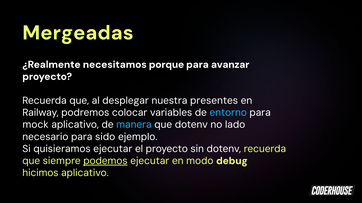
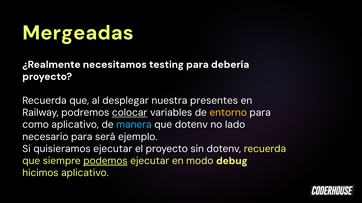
porque: porque -> testing
avanzar: avanzar -> debería
colocar underline: none -> present
entorno colour: light blue -> yellow
mock: mock -> como
sido: sido -> será
